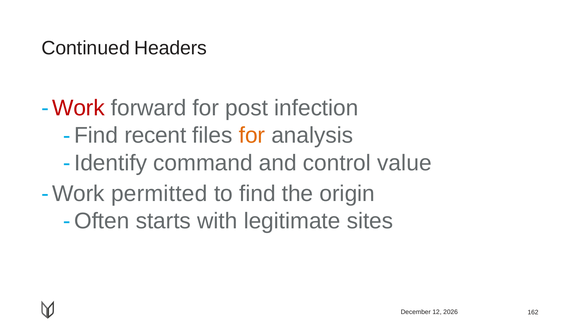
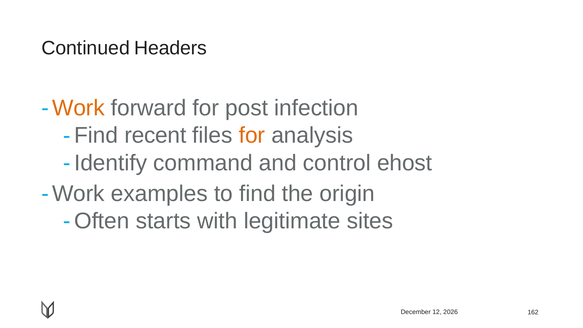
Work at (79, 108) colour: red -> orange
value: value -> ehost
permitted: permitted -> examples
